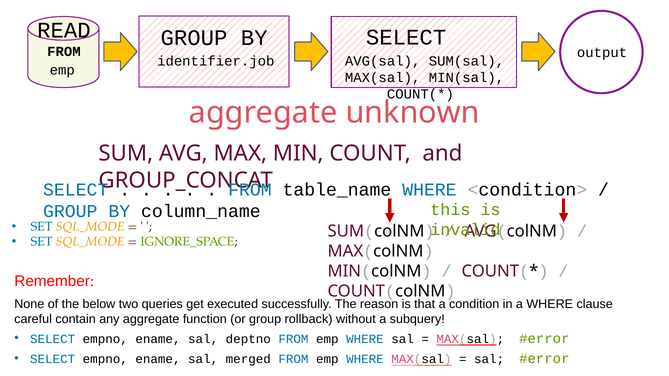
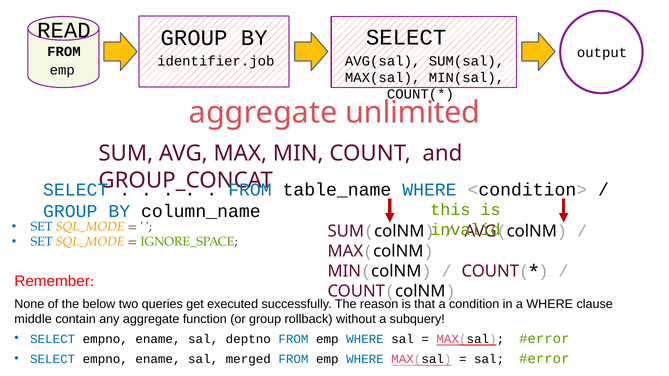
unknown: unknown -> unlimited
careful: careful -> middle
